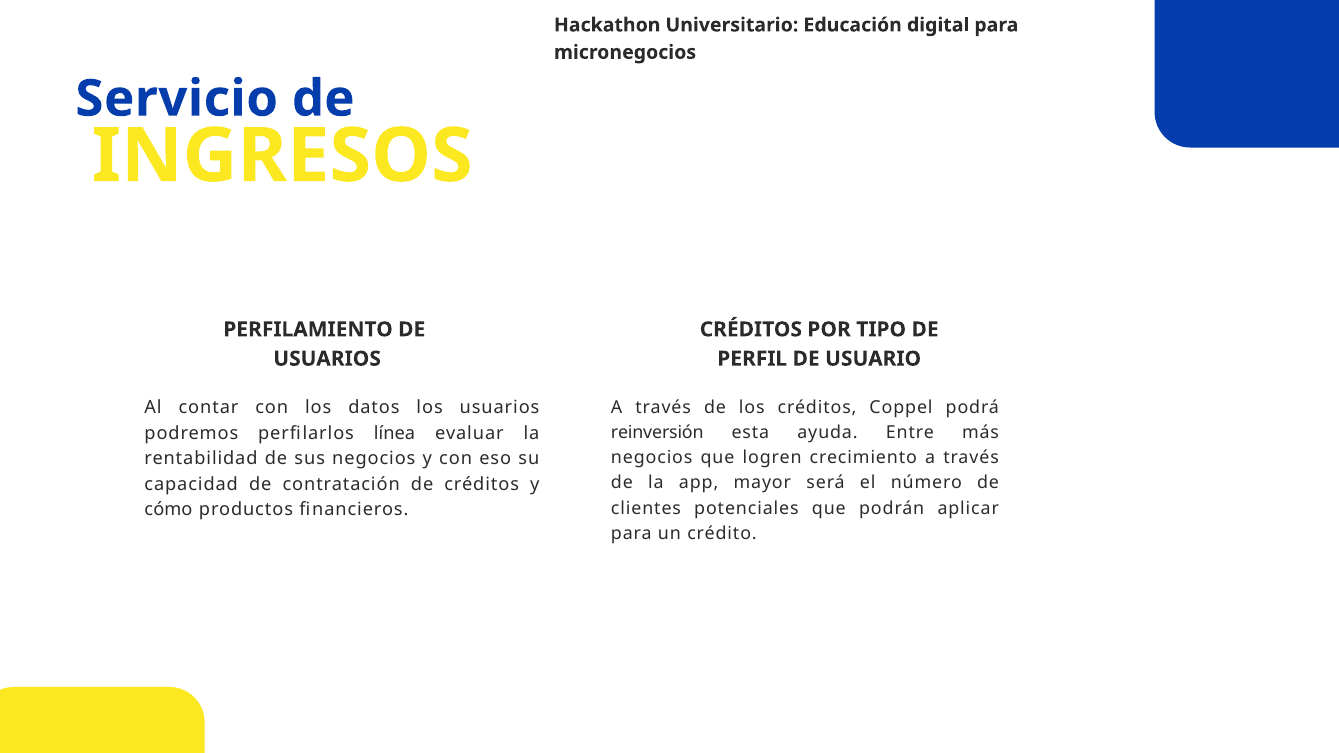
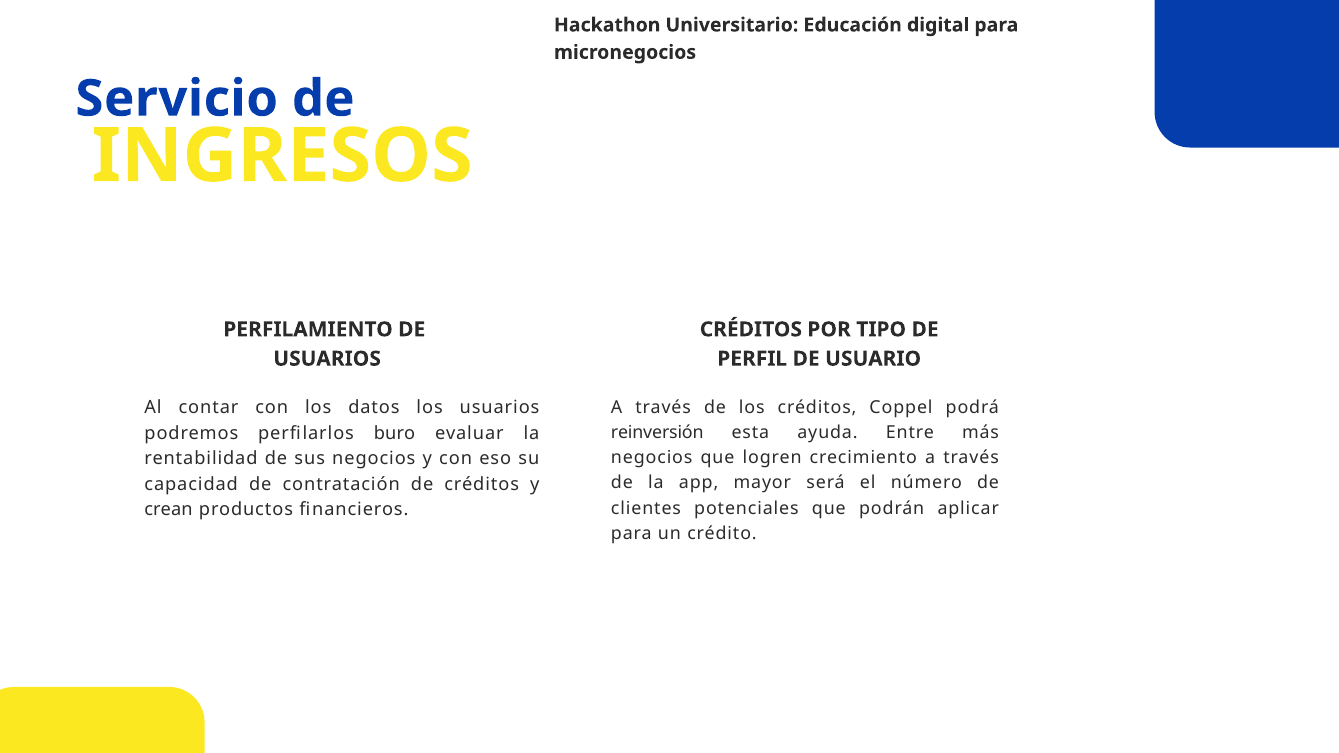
línea: línea -> buro
cómo: cómo -> crean
